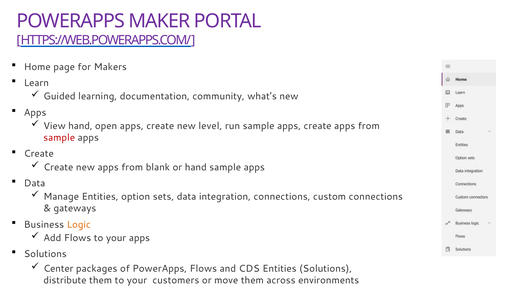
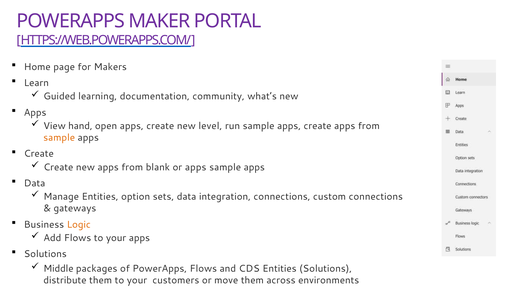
sample at (59, 138) colour: red -> orange
or hand: hand -> apps
Center: Center -> Middle
